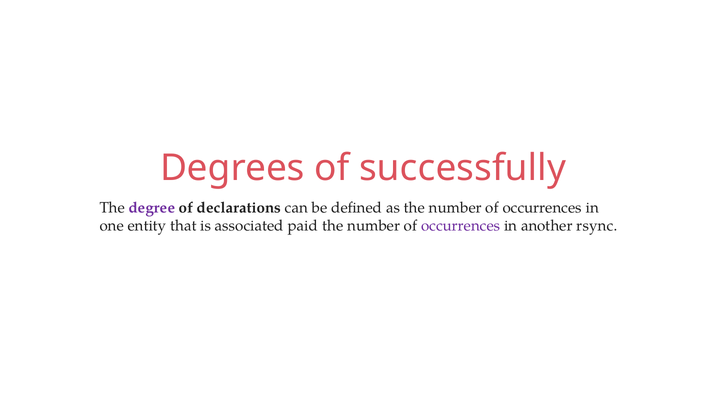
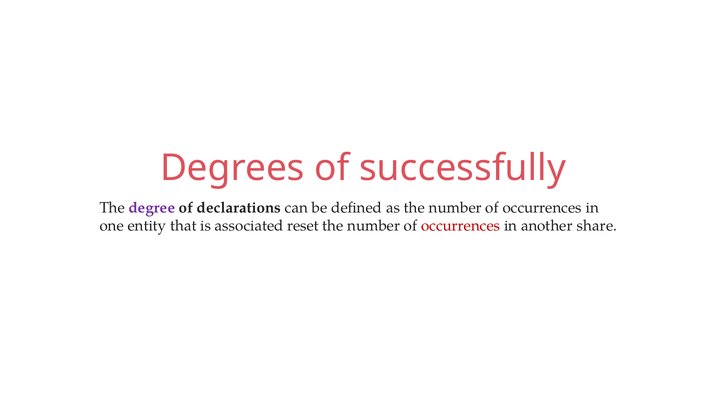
paid: paid -> reset
occurrences at (461, 226) colour: purple -> red
rsync: rsync -> share
